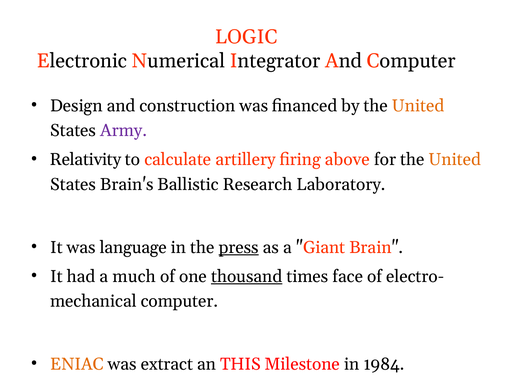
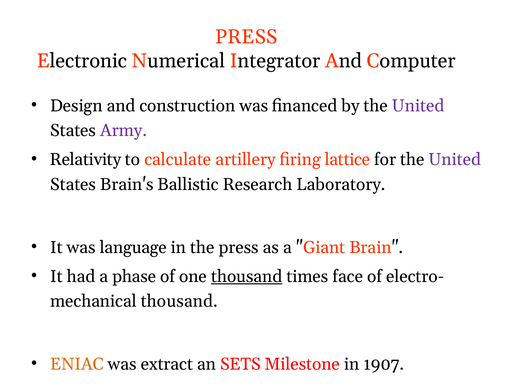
LOGIC at (246, 37): LOGIC -> PRESS
United at (418, 106) colour: orange -> purple
above: above -> lattice
United at (455, 160) colour: orange -> purple
press at (239, 247) underline: present -> none
much: much -> phase
computer at (179, 301): computer -> thousand
THIS: THIS -> SETS
1984: 1984 -> 1907
